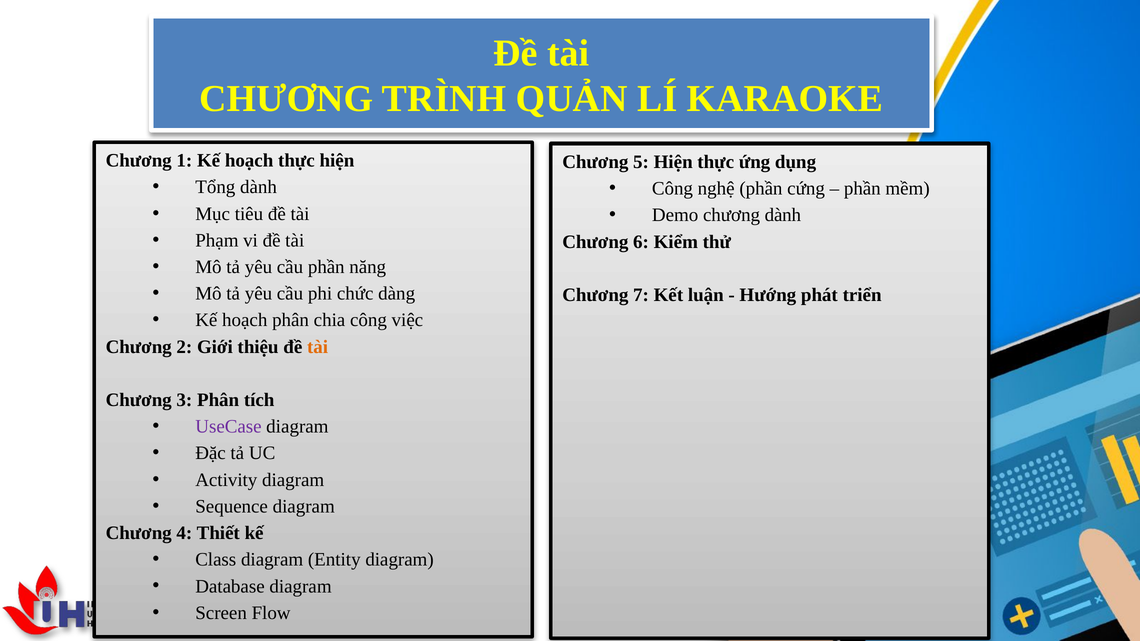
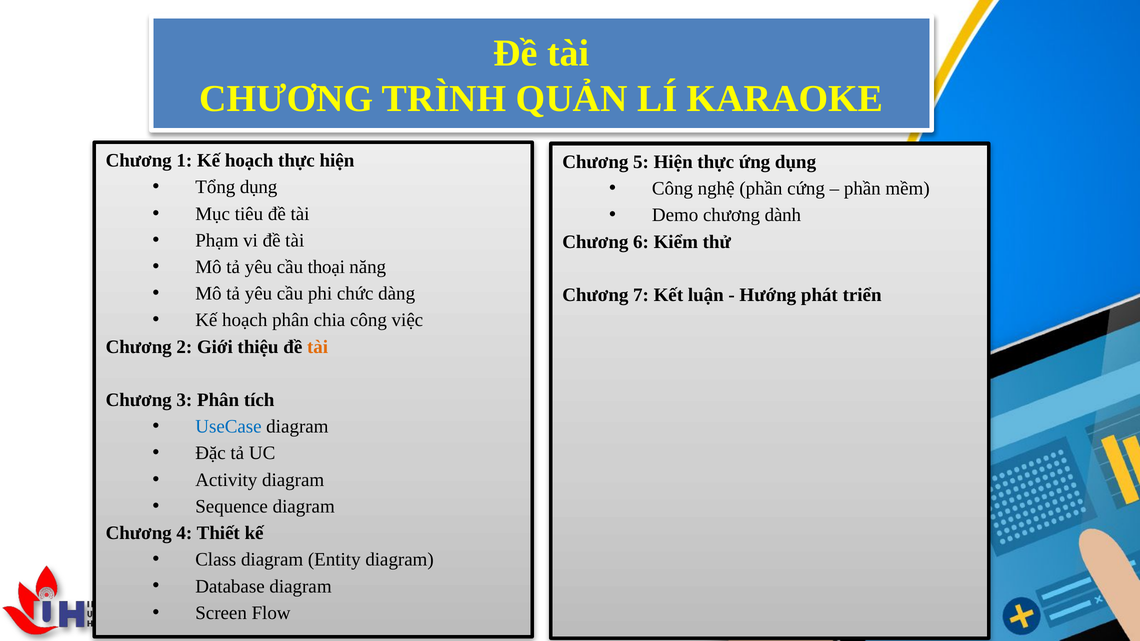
Tổng dành: dành -> dụng
cầu phần: phần -> thoại
UseCase colour: purple -> blue
